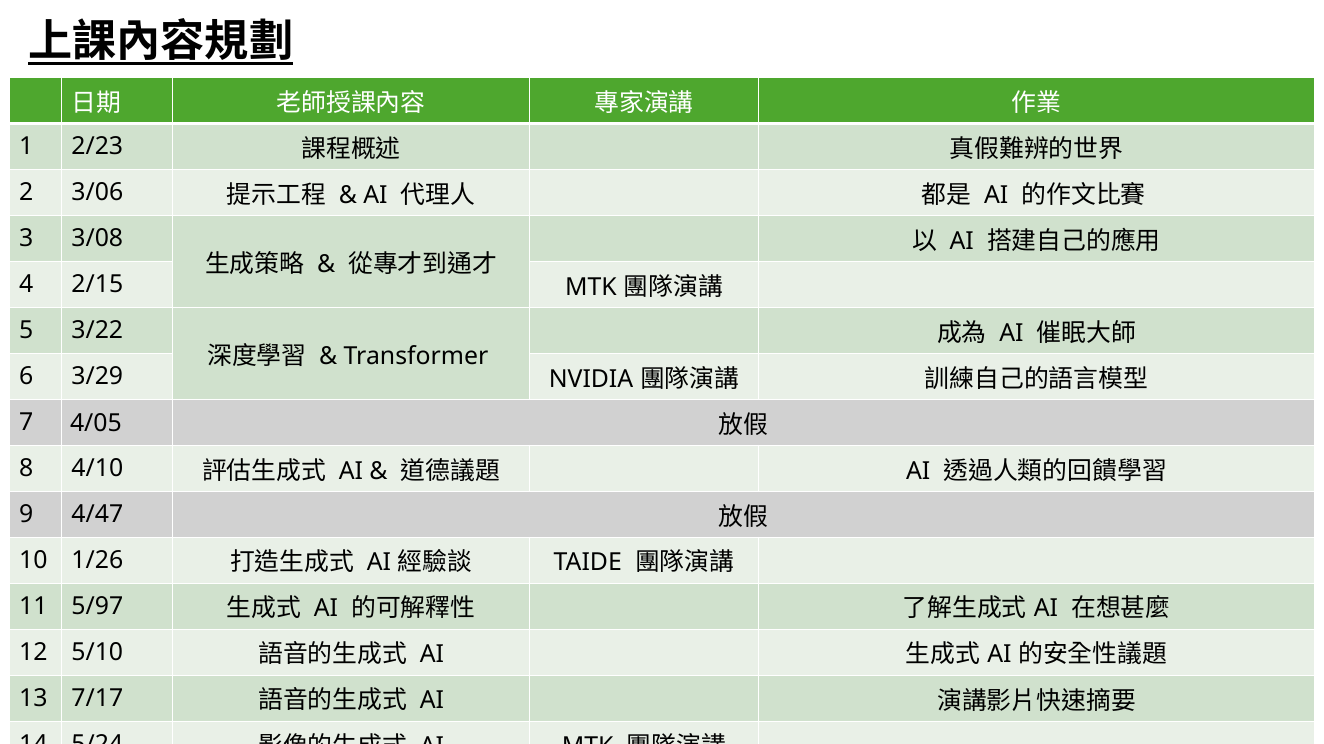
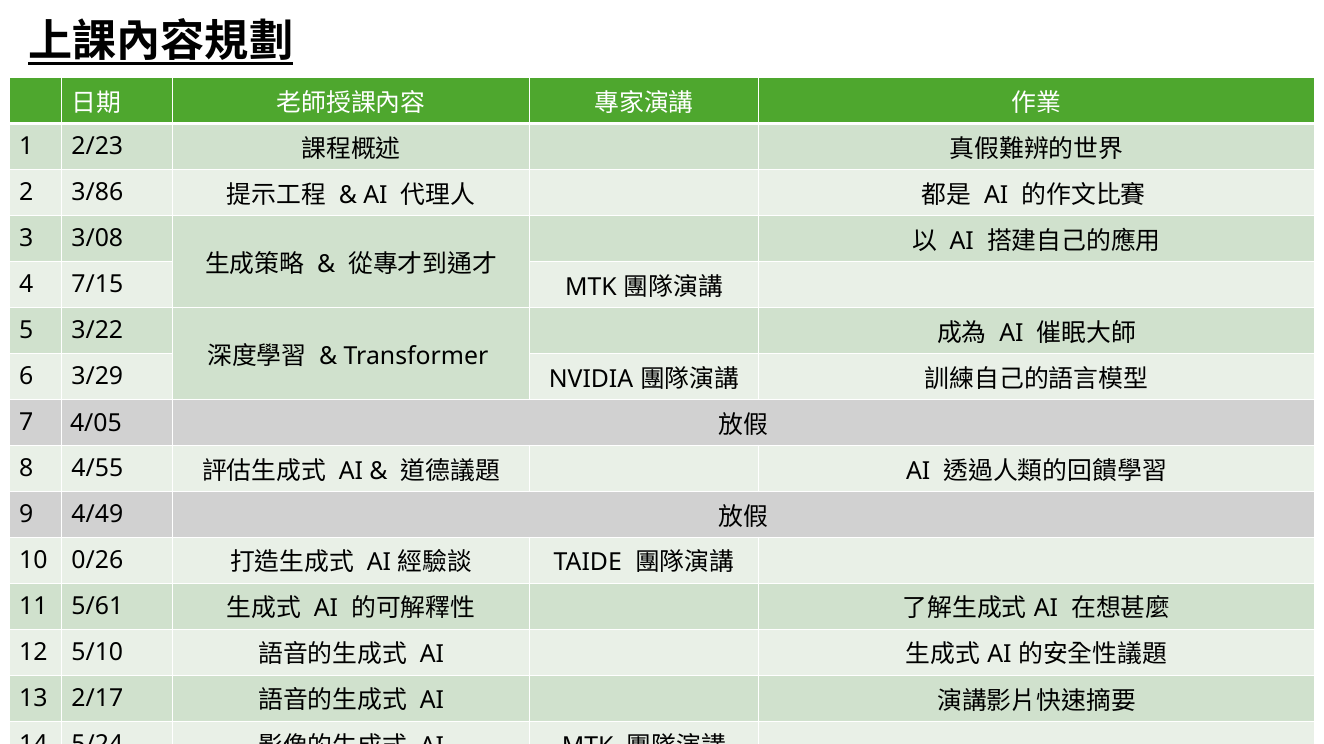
3/06: 3/06 -> 3/86
2/15: 2/15 -> 7/15
4/10: 4/10 -> 4/55
4/47: 4/47 -> 4/49
1/26: 1/26 -> 0/26
5/97: 5/97 -> 5/61
7/17: 7/17 -> 2/17
